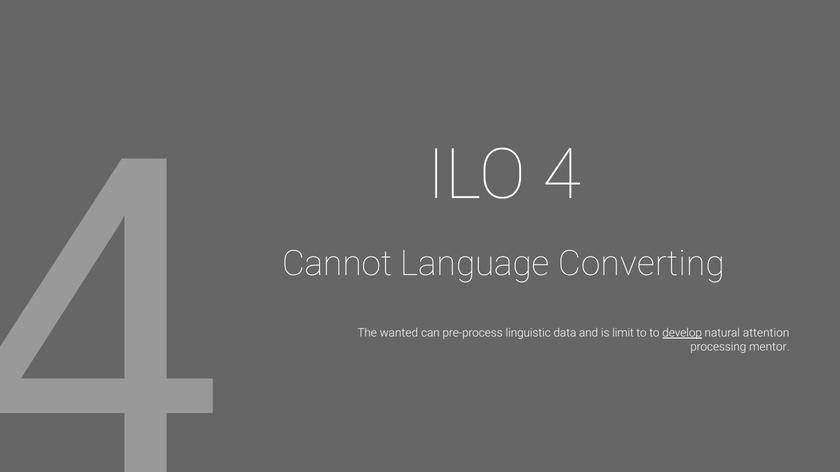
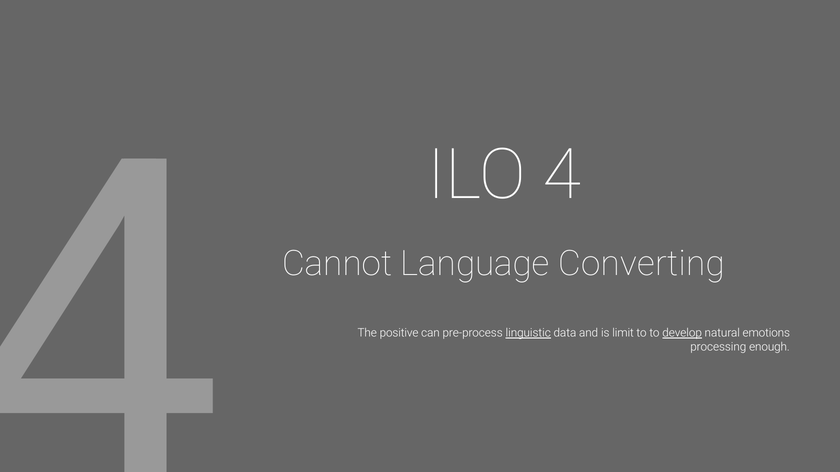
wanted: wanted -> positive
linguistic underline: none -> present
attention: attention -> emotions
mentor: mentor -> enough
